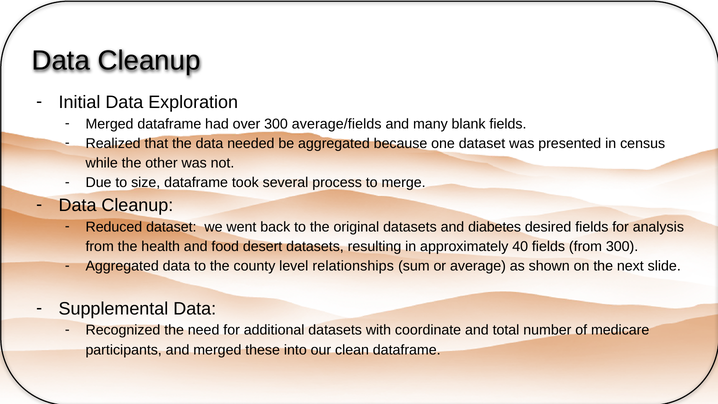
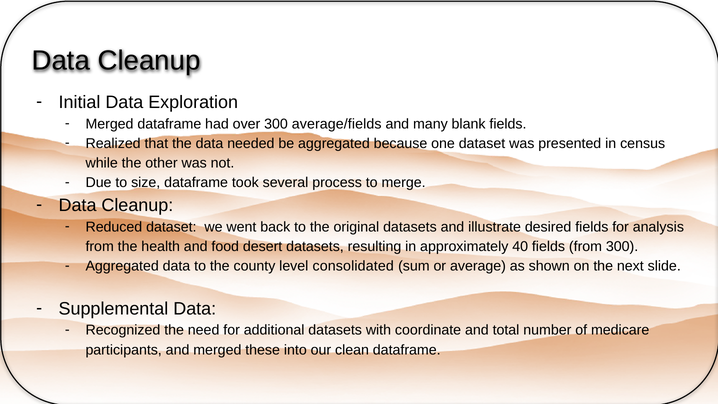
diabetes: diabetes -> illustrate
relationships: relationships -> consolidated
